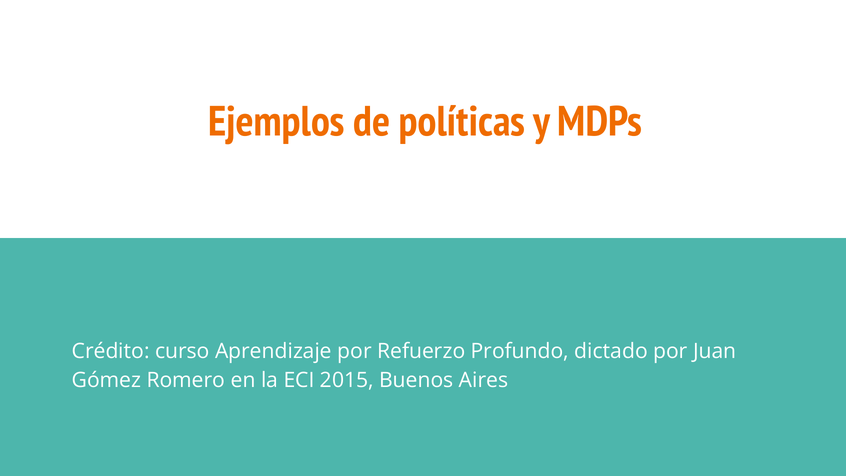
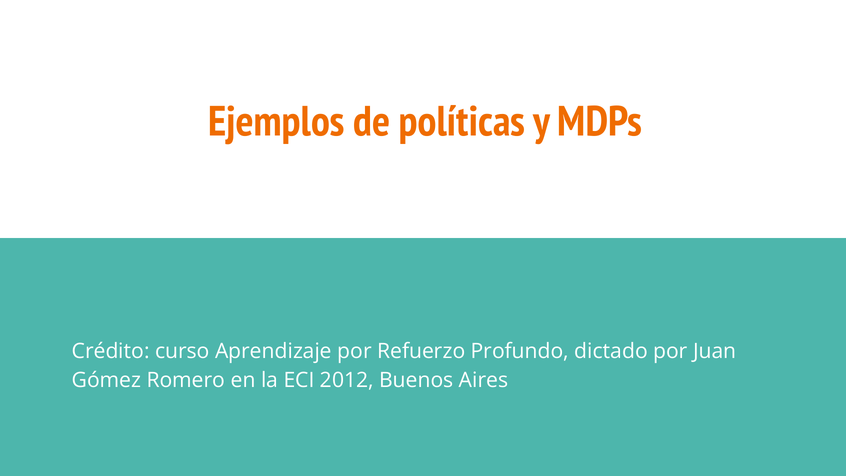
2015: 2015 -> 2012
